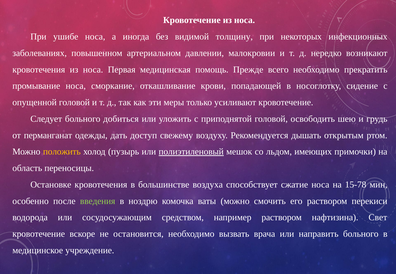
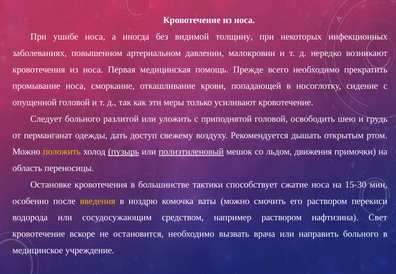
добиться: добиться -> разлитой
пузырь underline: none -> present
имеющих: имеющих -> движения
воздуха: воздуха -> тактики
15-78: 15-78 -> 15-30
введения colour: light green -> yellow
